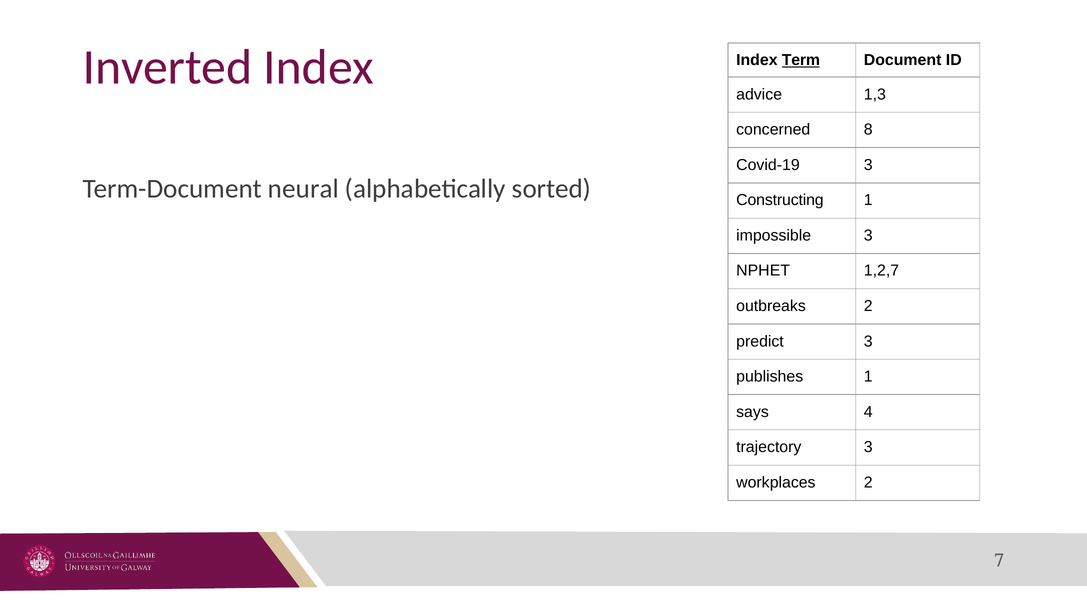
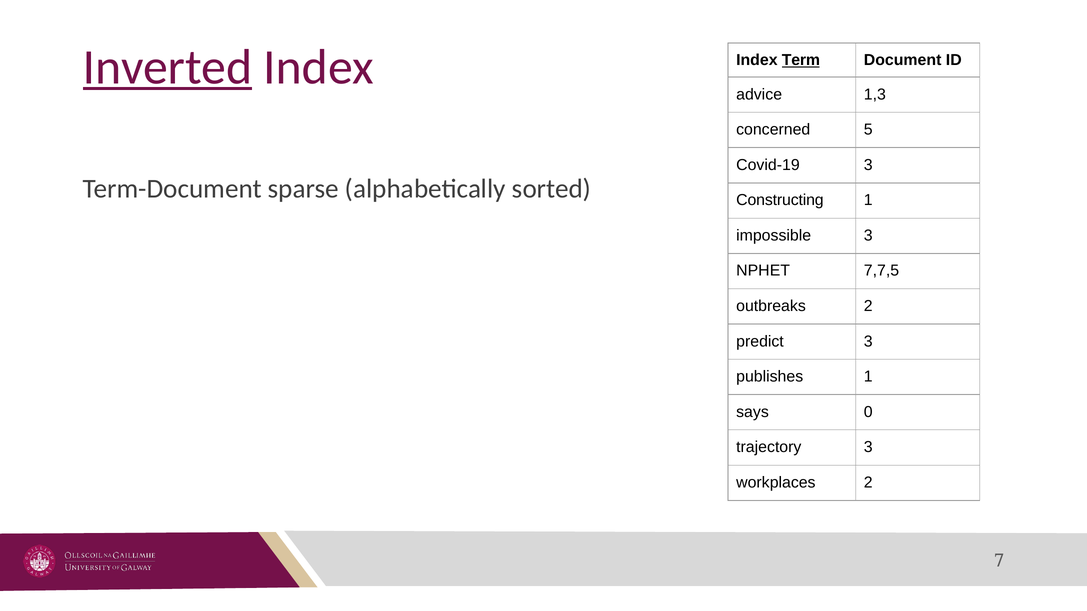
Inverted underline: none -> present
8: 8 -> 5
neural: neural -> sparse
1,2,7: 1,2,7 -> 7,7,5
4: 4 -> 0
